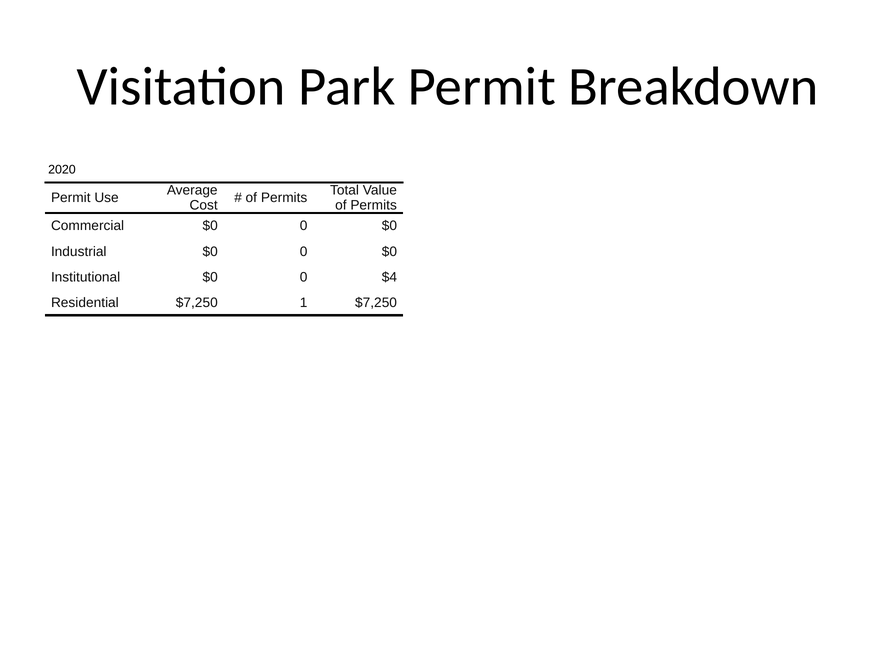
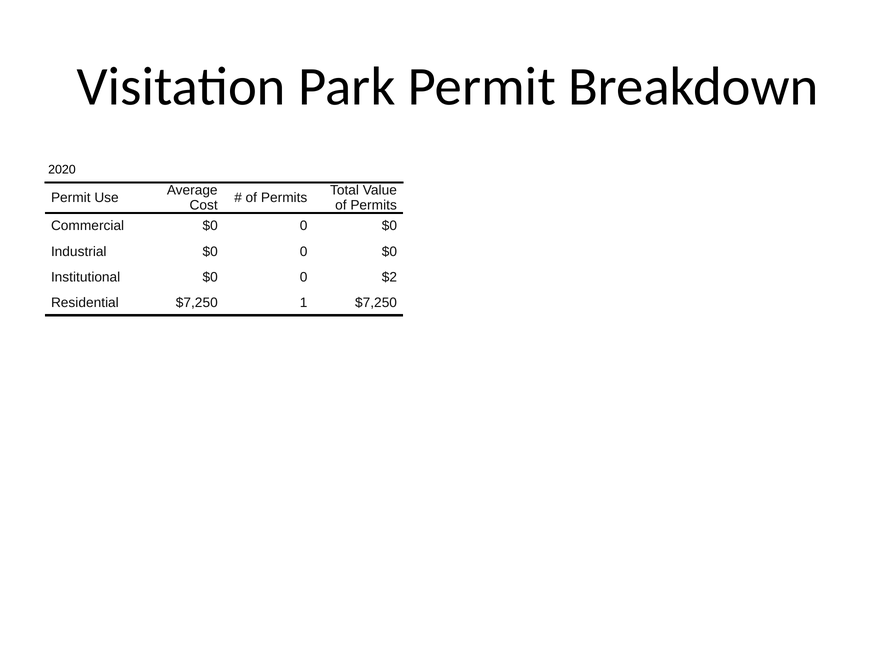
$4: $4 -> $2
